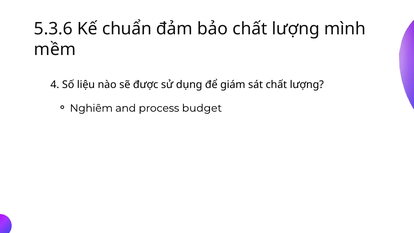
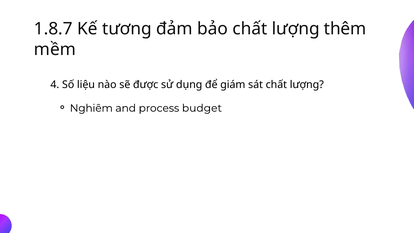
5.3.6: 5.3.6 -> 1.8.7
chuẩn: chuẩn -> tương
mình: mình -> thêm
